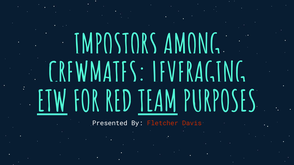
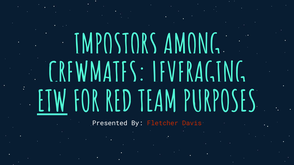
TEAM underline: present -> none
